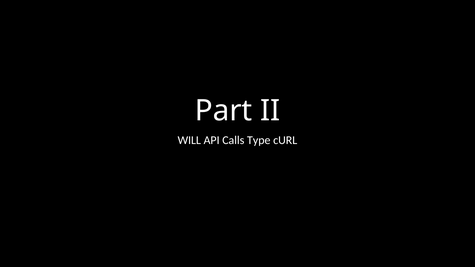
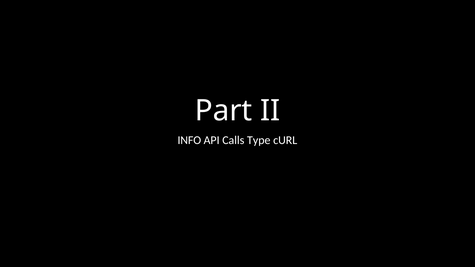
WILL: WILL -> INFO
